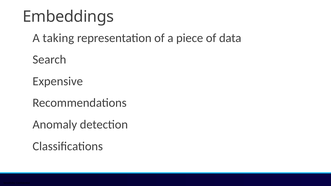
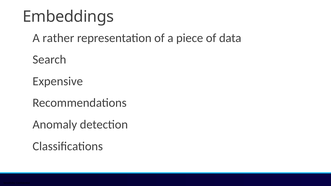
taking: taking -> rather
